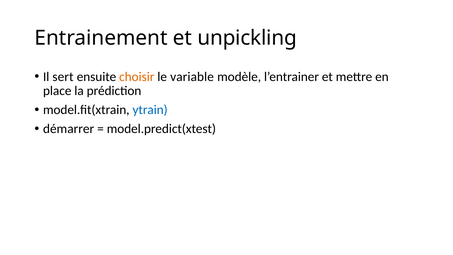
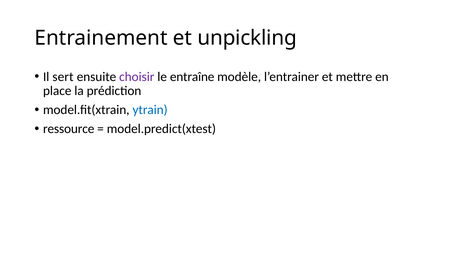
choisir colour: orange -> purple
variable: variable -> entraîne
démarrer: démarrer -> ressource
